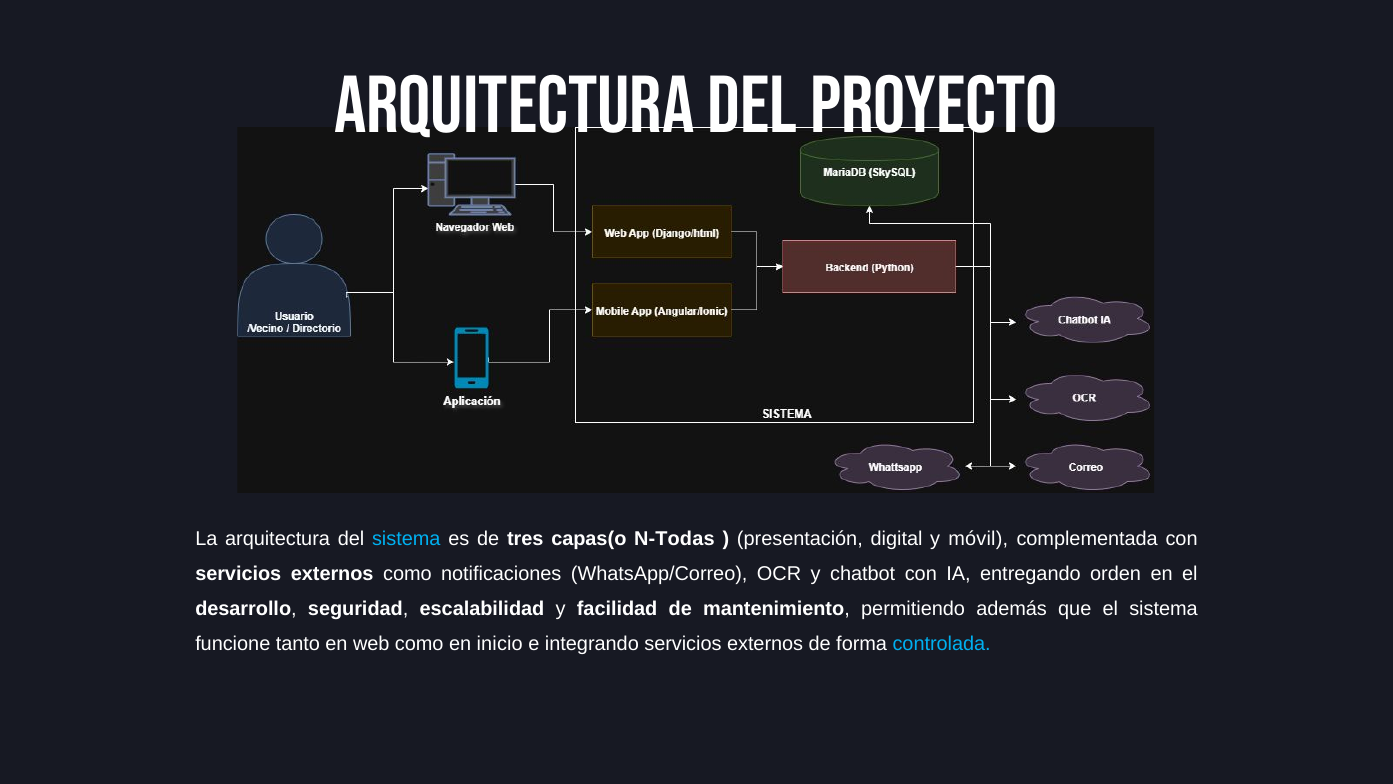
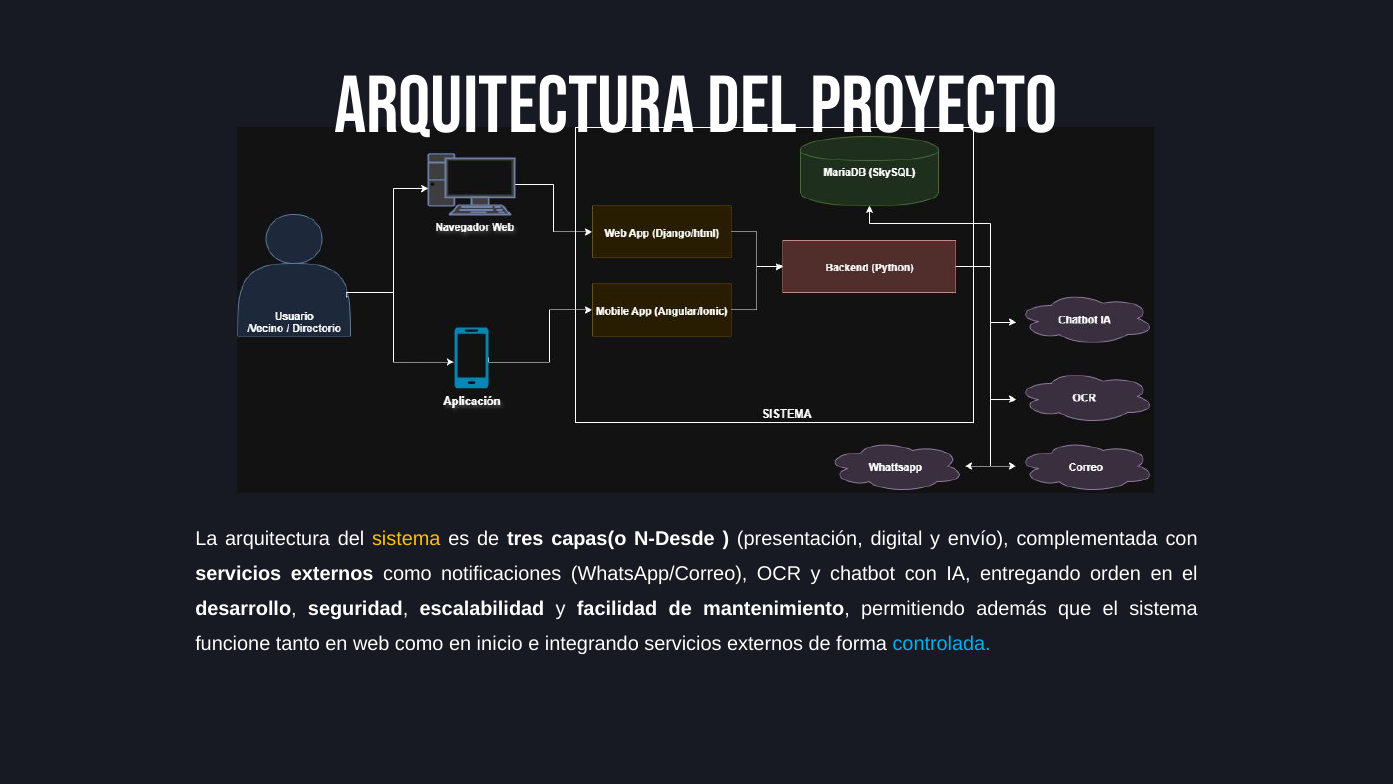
sistema at (406, 539) colour: light blue -> yellow
N-Todas: N-Todas -> N-Desde
móvil: móvil -> envío
